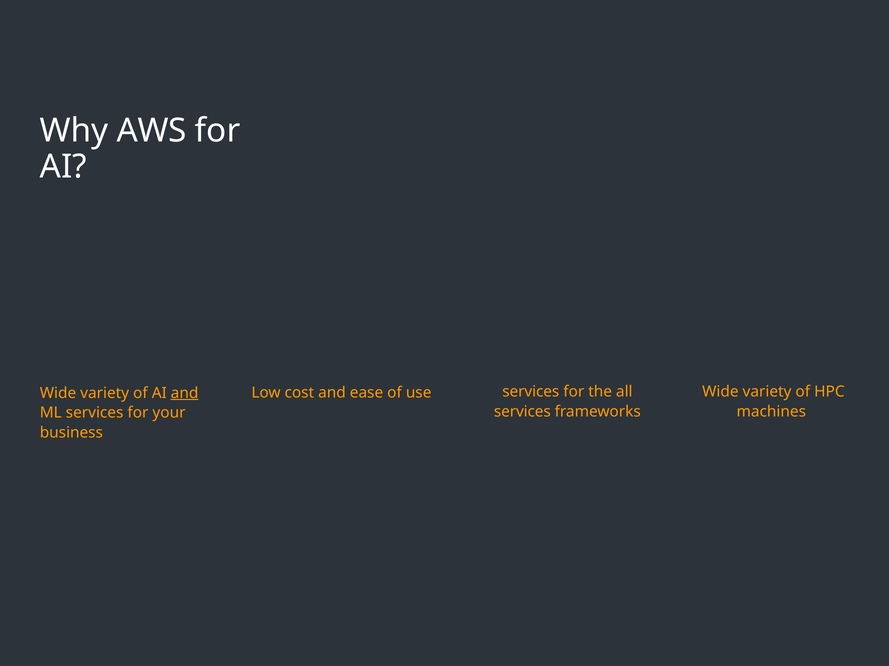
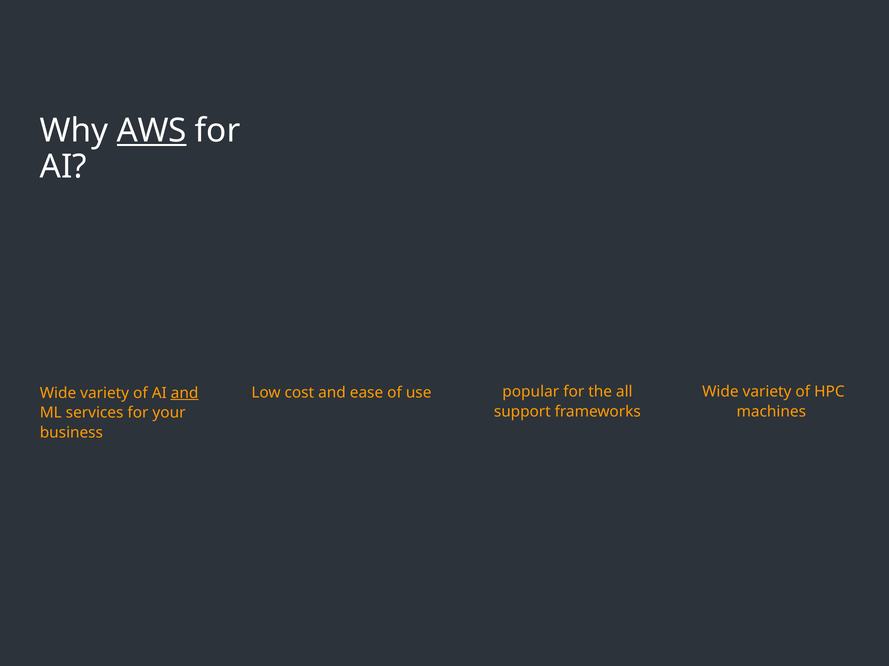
AWS underline: none -> present
use services: services -> popular
services at (522, 412): services -> support
